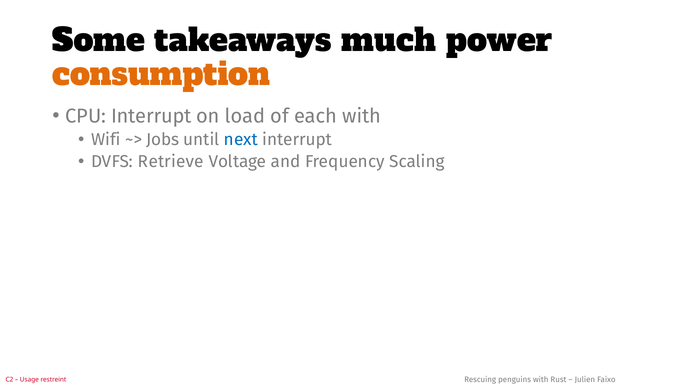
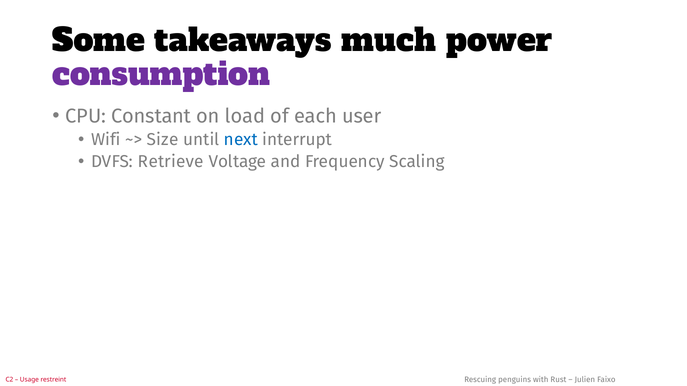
consumption colour: orange -> purple
CPU Interrupt: Interrupt -> Constant
each with: with -> user
Jobs: Jobs -> Size
